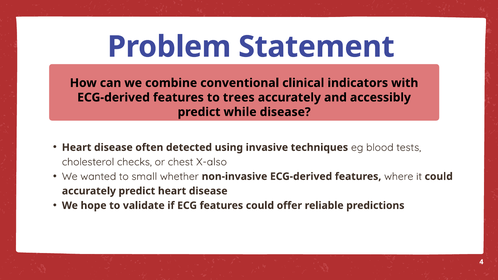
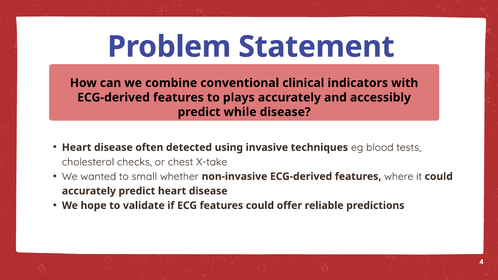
trees: trees -> plays
X-also: X-also -> X-take
